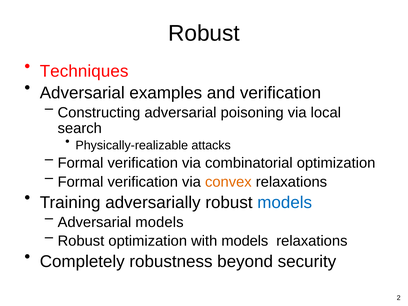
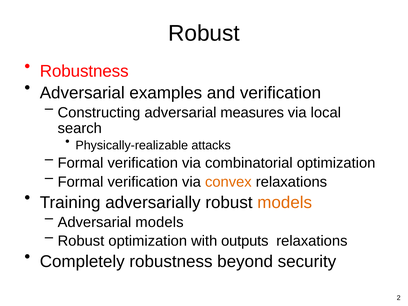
Techniques at (84, 71): Techniques -> Robustness
poisoning: poisoning -> measures
models at (285, 203) colour: blue -> orange
with models: models -> outputs
